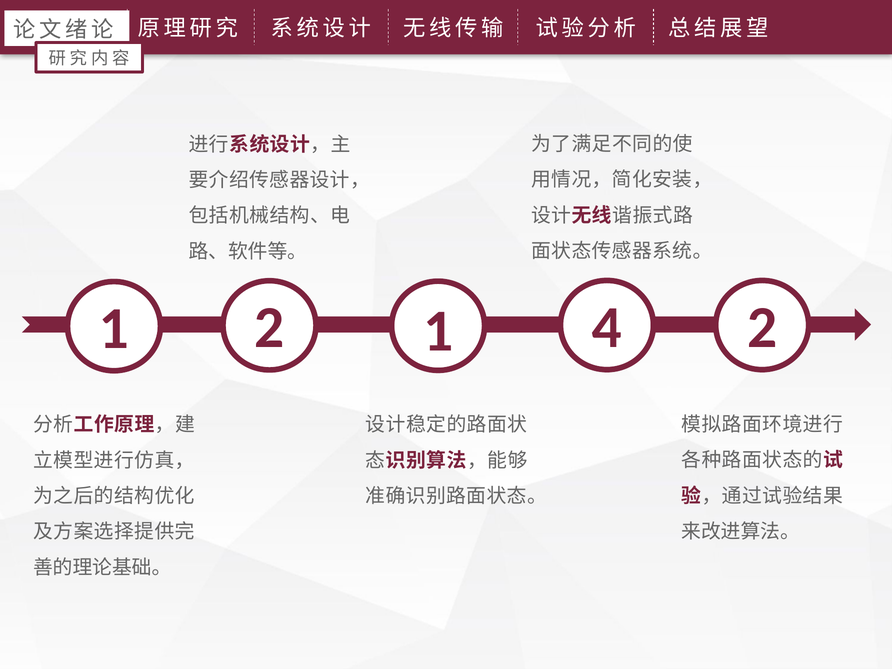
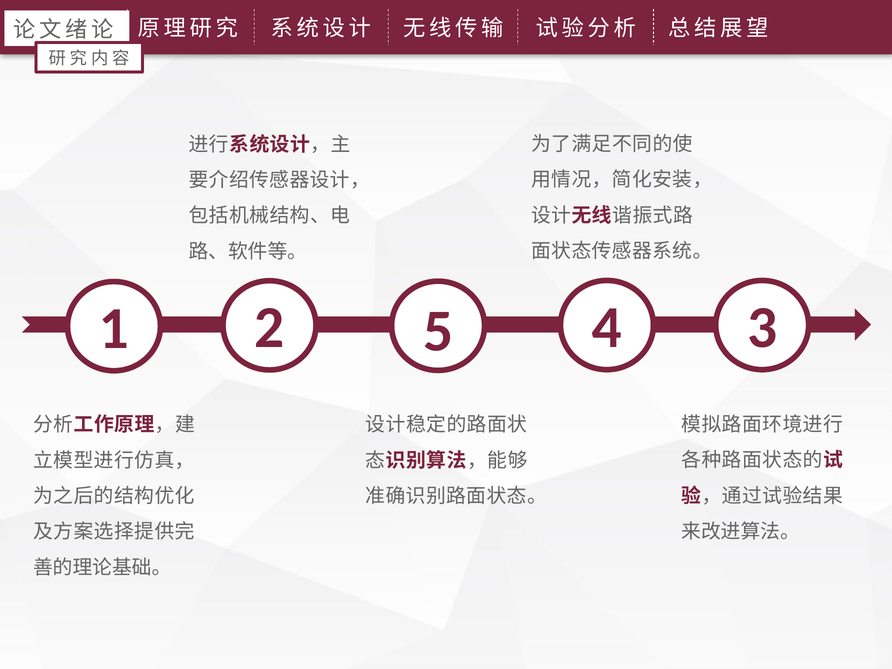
2 1: 1 -> 5
4 2: 2 -> 3
